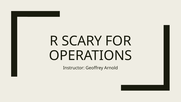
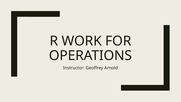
SCARY: SCARY -> WORK
